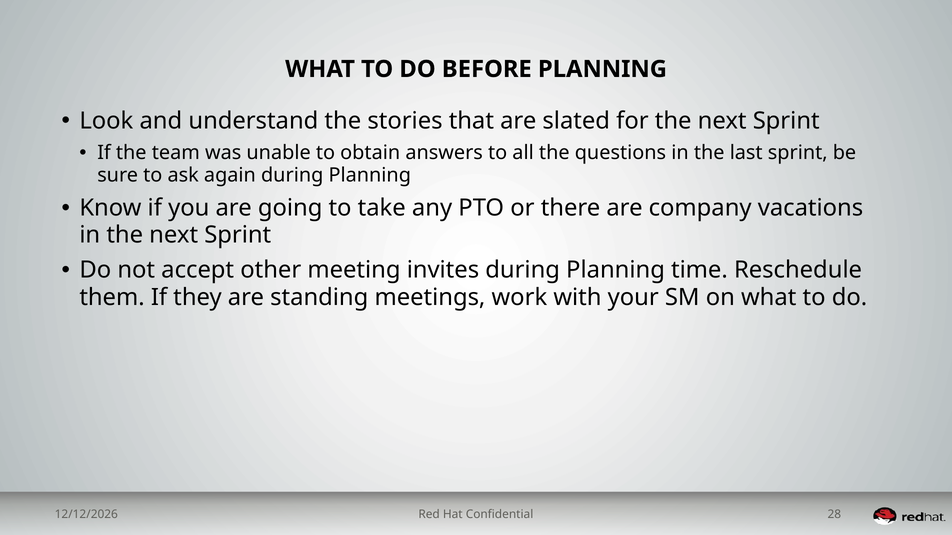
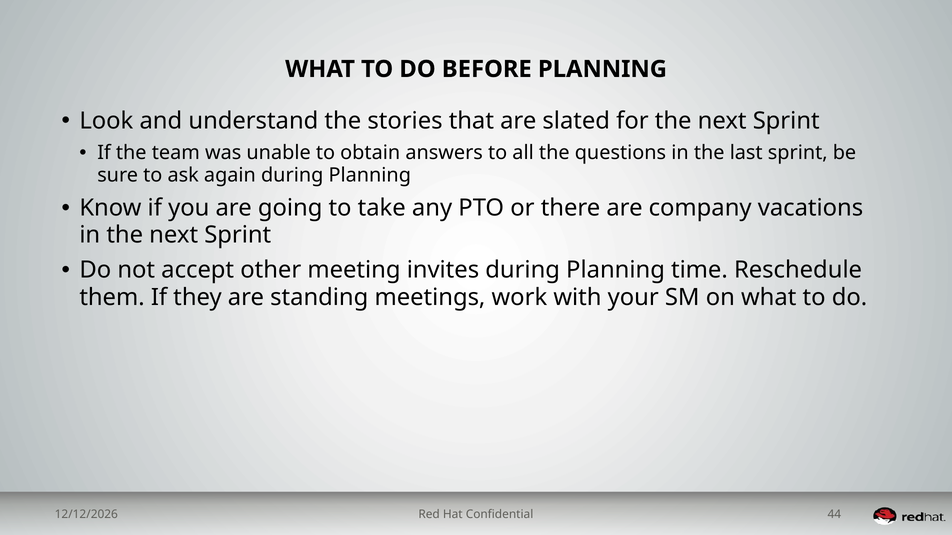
28: 28 -> 44
